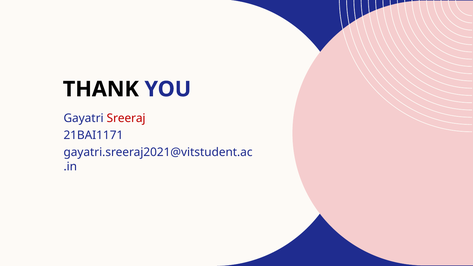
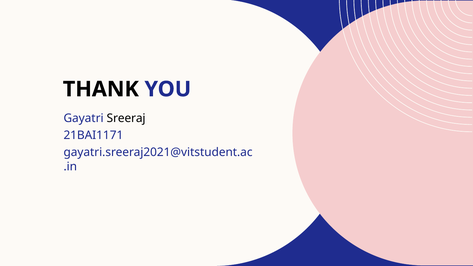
Sreeraj colour: red -> black
